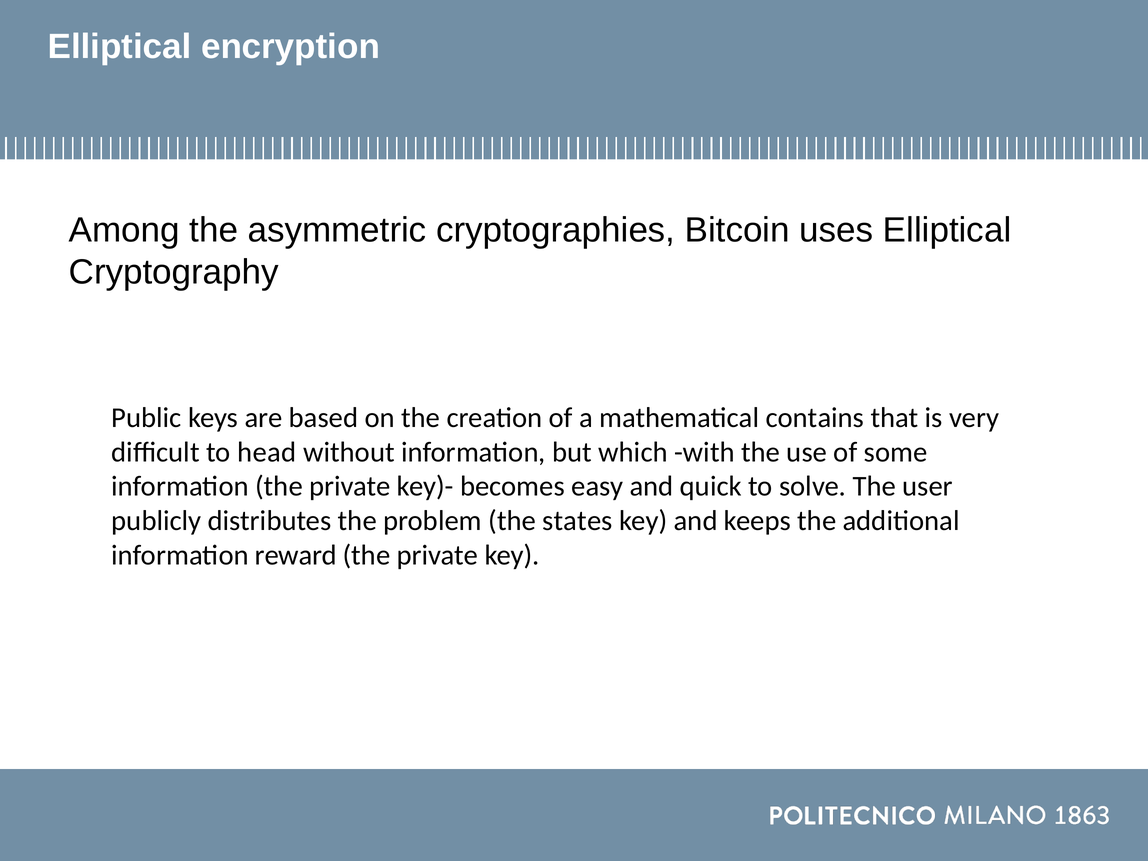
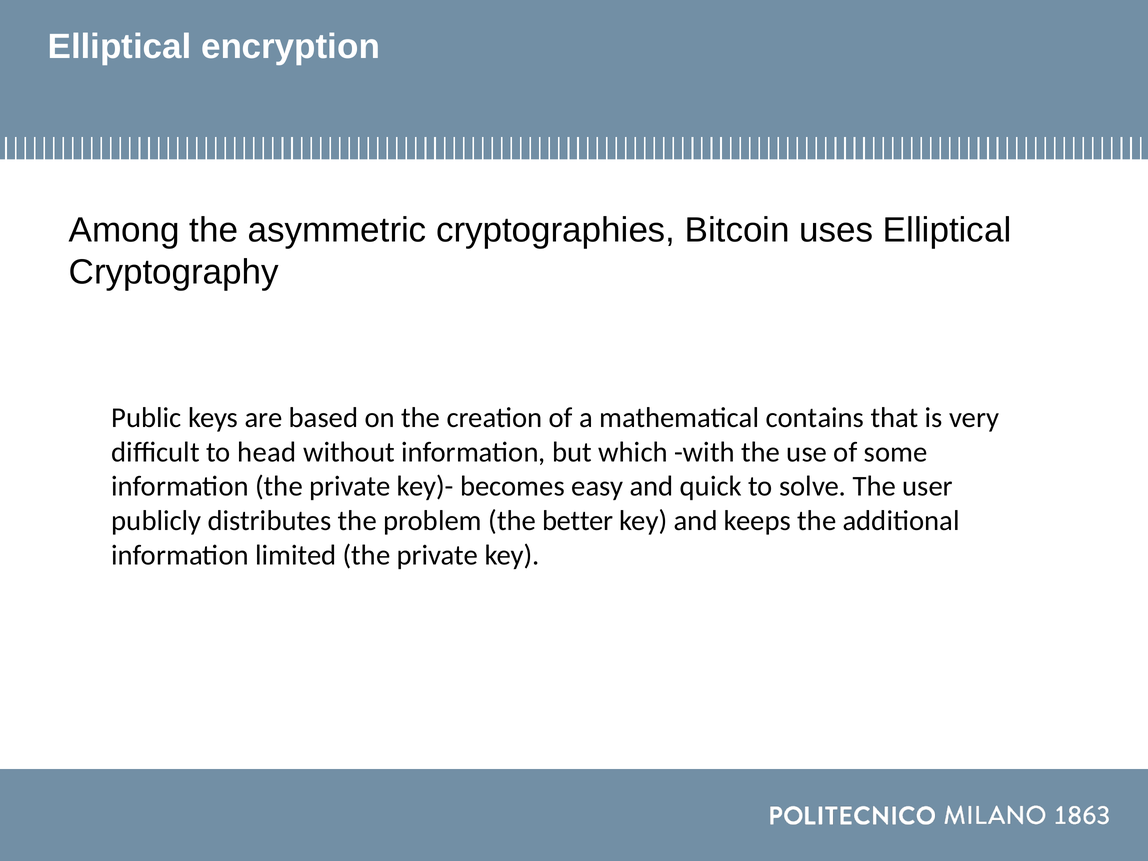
states: states -> better
reward: reward -> limited
